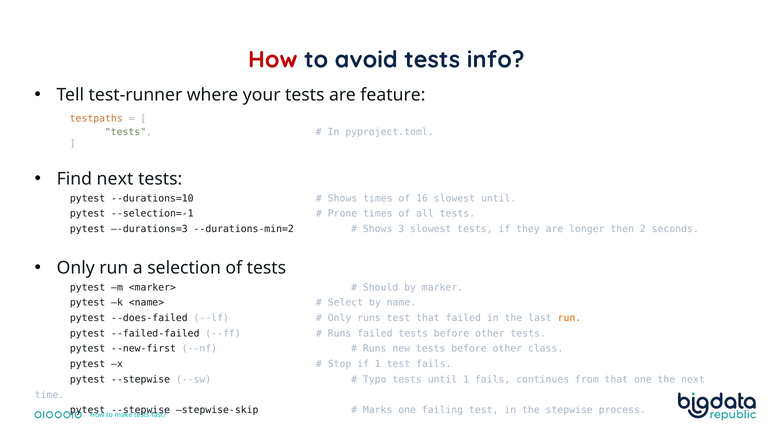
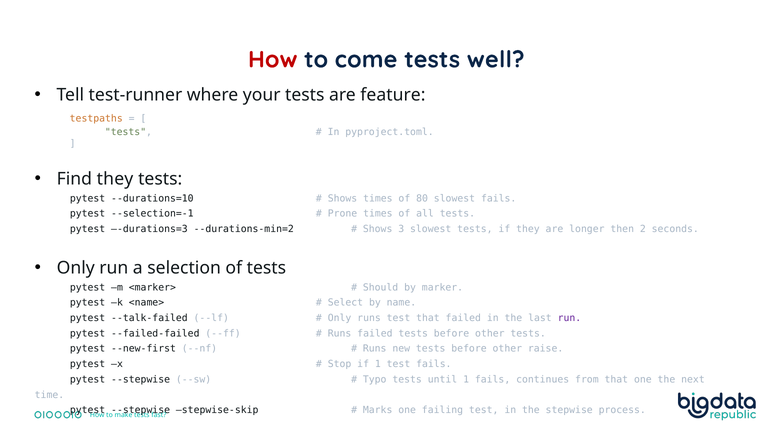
avoid: avoid -> come
info: info -> well
Find next: next -> they
16: 16 -> 80
slowest until: until -> fails
--does-failed: --does-failed -> --talk-failed
run at (569, 318) colour: orange -> purple
class: class -> raise
